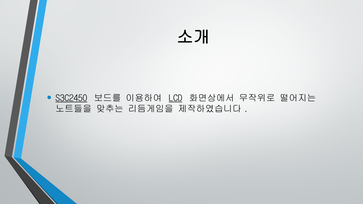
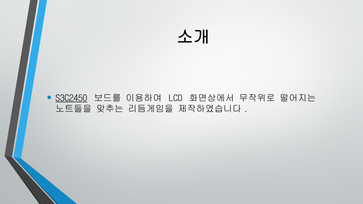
LCD underline: present -> none
